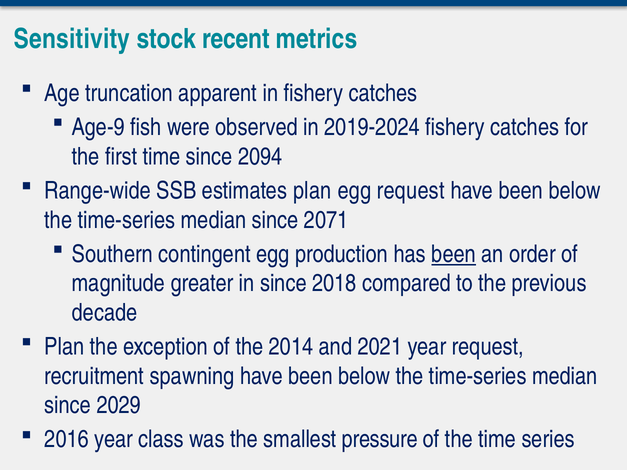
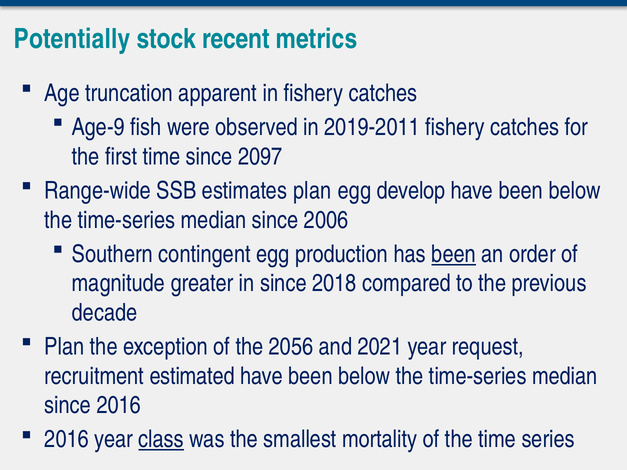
Sensitivity: Sensitivity -> Potentially
2019-2024: 2019-2024 -> 2019-2011
2094: 2094 -> 2097
egg request: request -> develop
2071: 2071 -> 2006
2014: 2014 -> 2056
spawning: spawning -> estimated
since 2029: 2029 -> 2016
class underline: none -> present
pressure: pressure -> mortality
